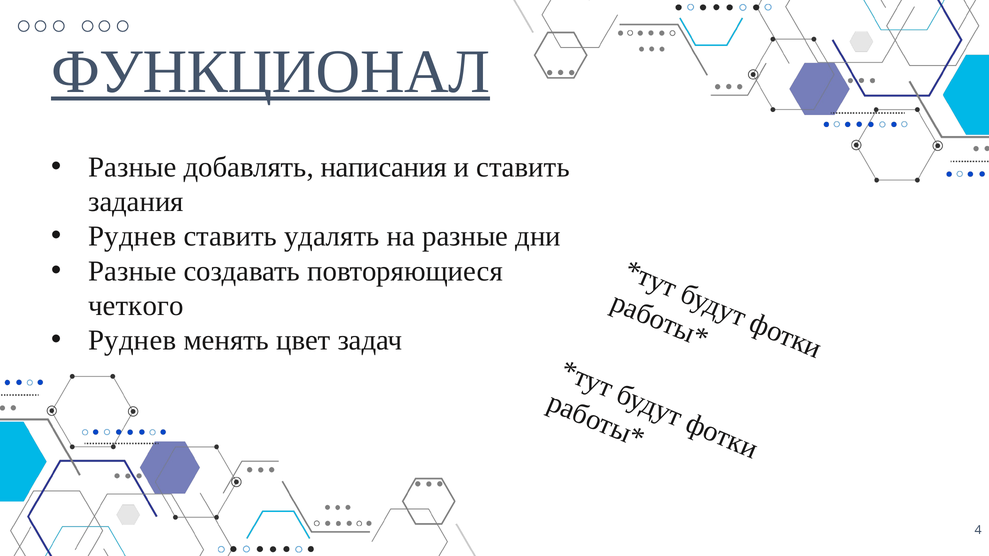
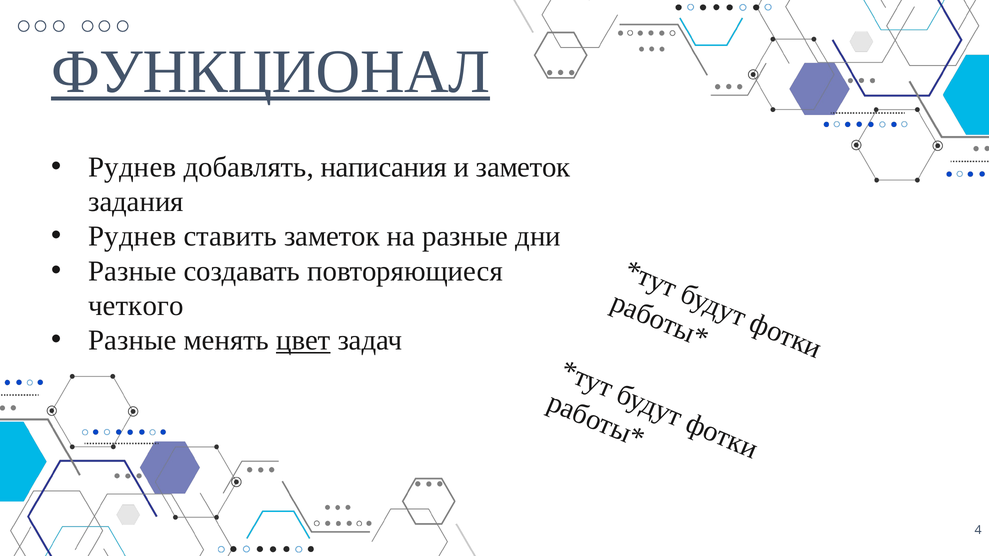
Разные at (132, 167): Разные -> Руднев
и ставить: ставить -> заметок
ставить удалять: удалять -> заметок
Руднев at (132, 341): Руднев -> Разные
цвет underline: none -> present
